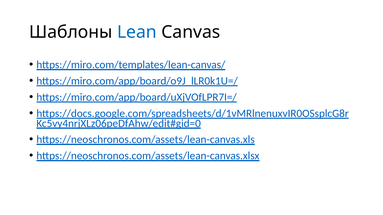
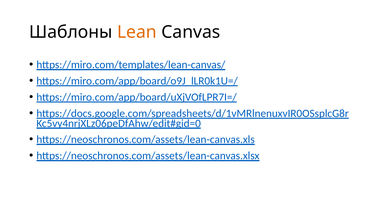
Lean colour: blue -> orange
